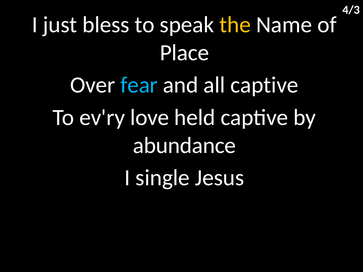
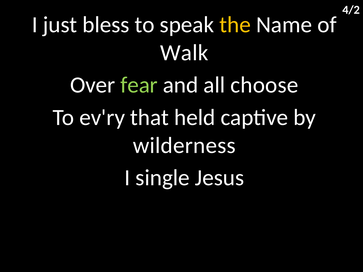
4/3: 4/3 -> 4/2
Place: Place -> Walk
fear colour: light blue -> light green
all captive: captive -> choose
love: love -> that
abundance: abundance -> wilderness
